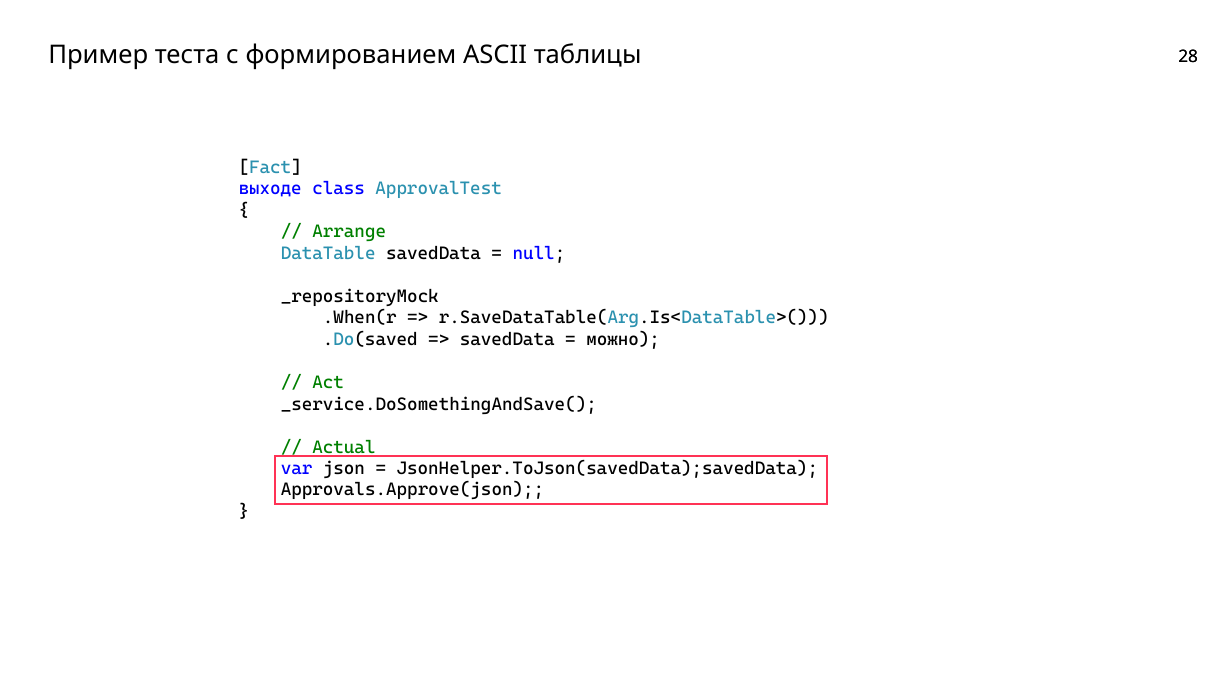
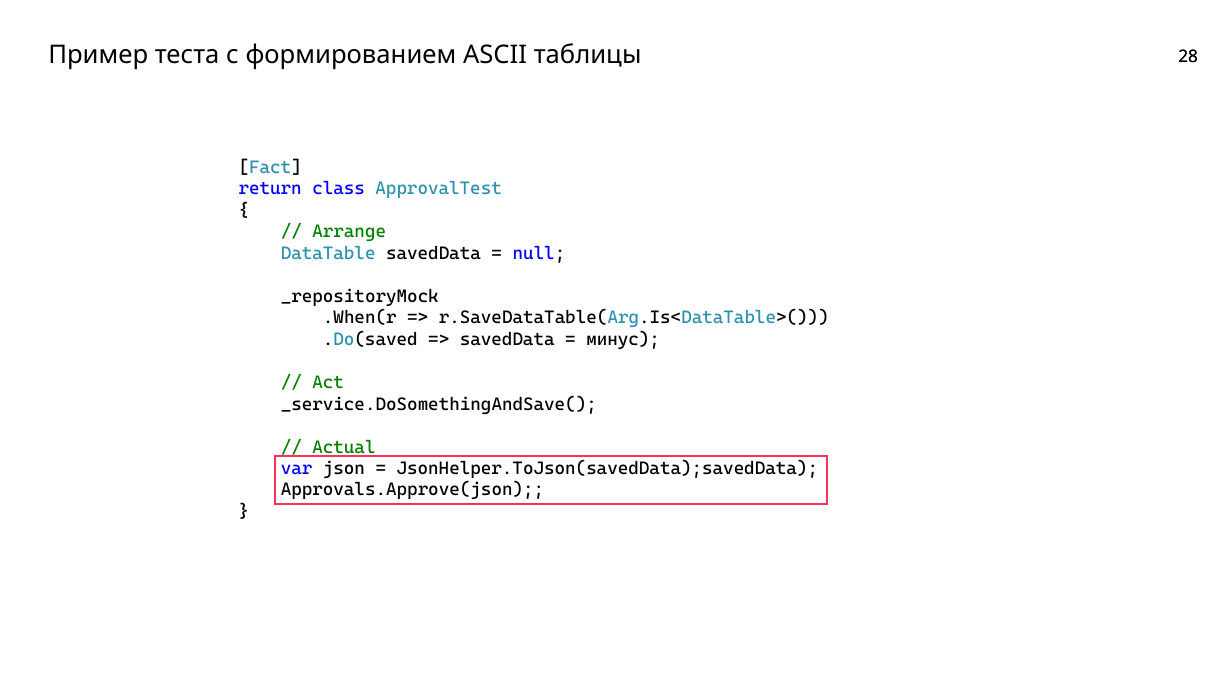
выходе: выходе -> return
можно: можно -> минус
